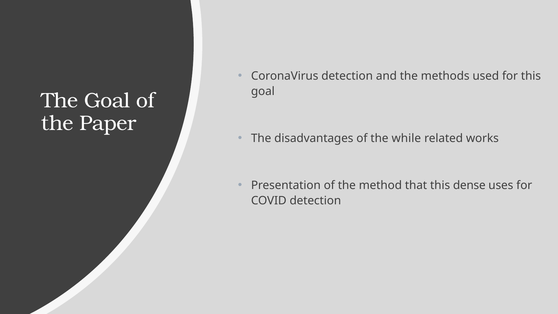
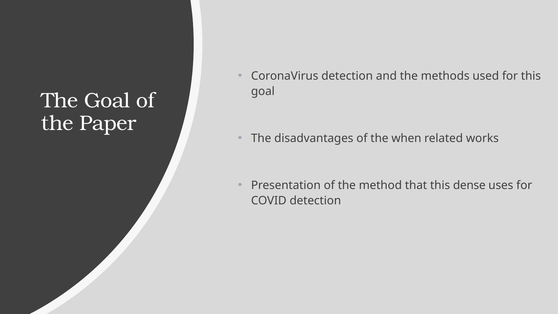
while: while -> when
